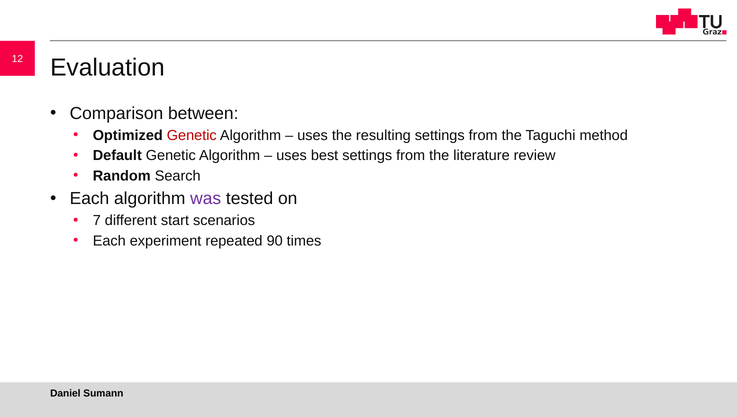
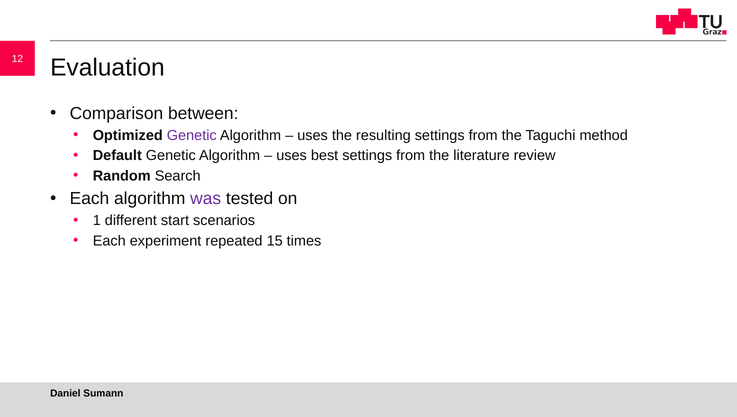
Genetic at (192, 135) colour: red -> purple
7: 7 -> 1
90: 90 -> 15
